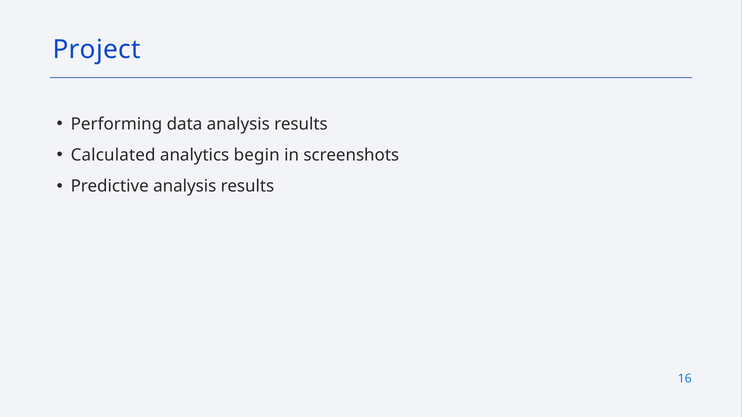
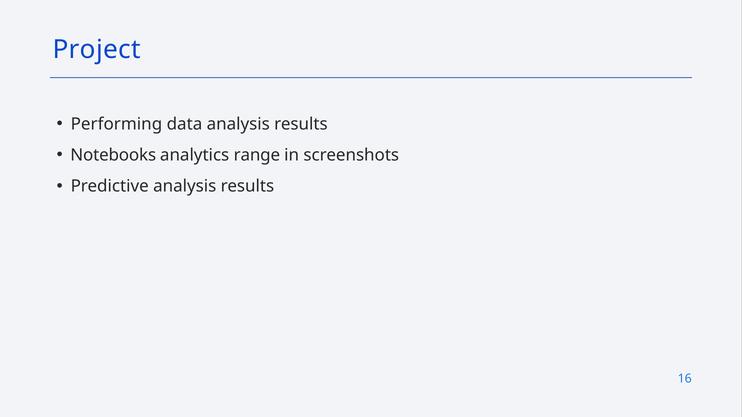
Calculated: Calculated -> Notebooks
begin: begin -> range
